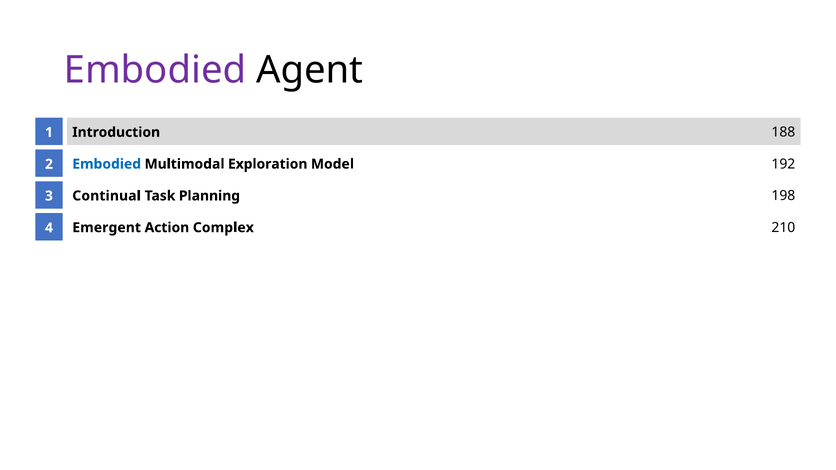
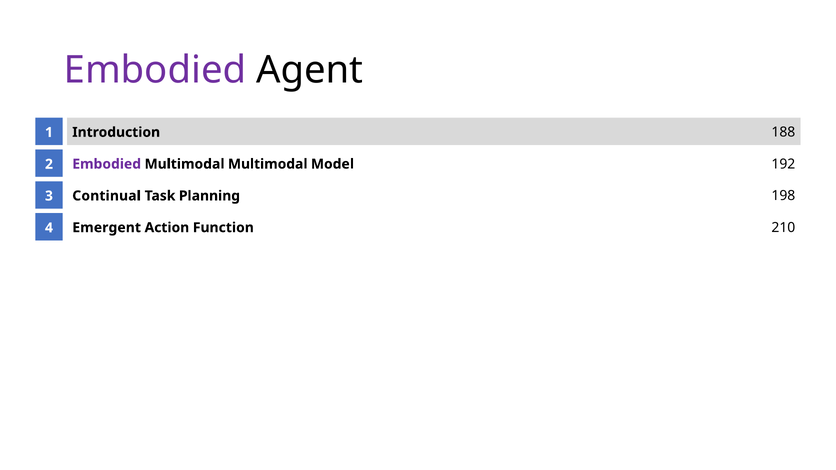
Embodied at (107, 164) colour: blue -> purple
Multimodal Exploration: Exploration -> Multimodal
Complex: Complex -> Function
